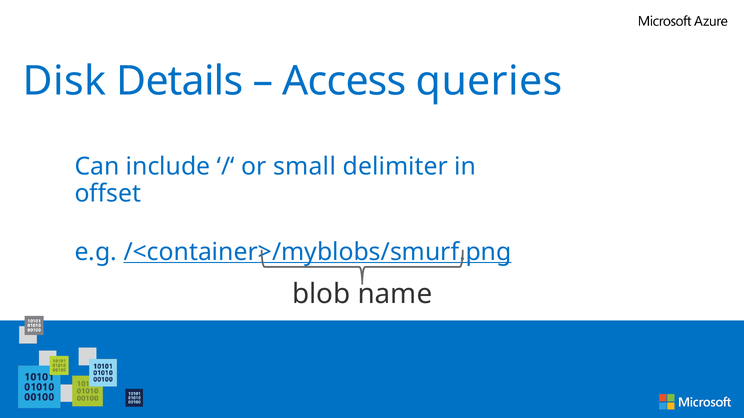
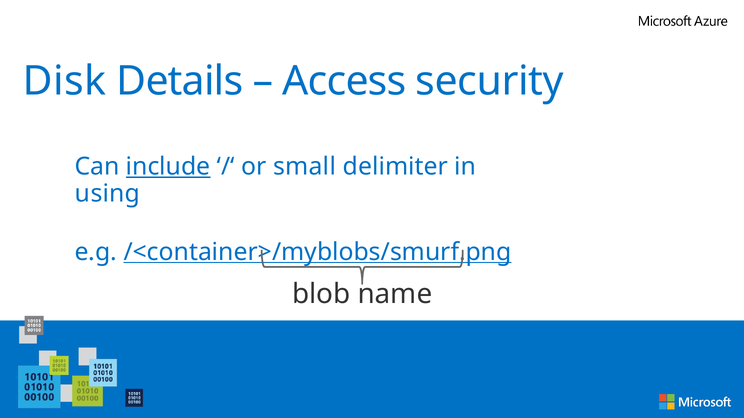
queries: queries -> security
include underline: none -> present
offset: offset -> using
